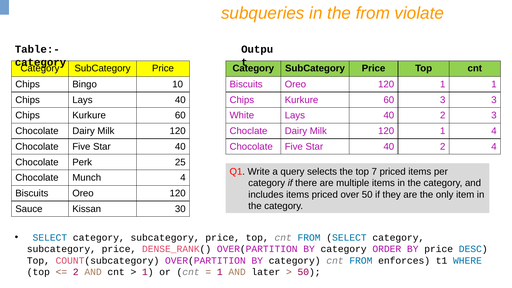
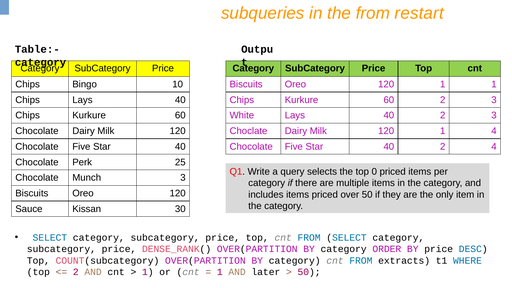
violate: violate -> restart
60 3: 3 -> 2
7: 7 -> 0
Munch 4: 4 -> 3
enforces: enforces -> extracts
